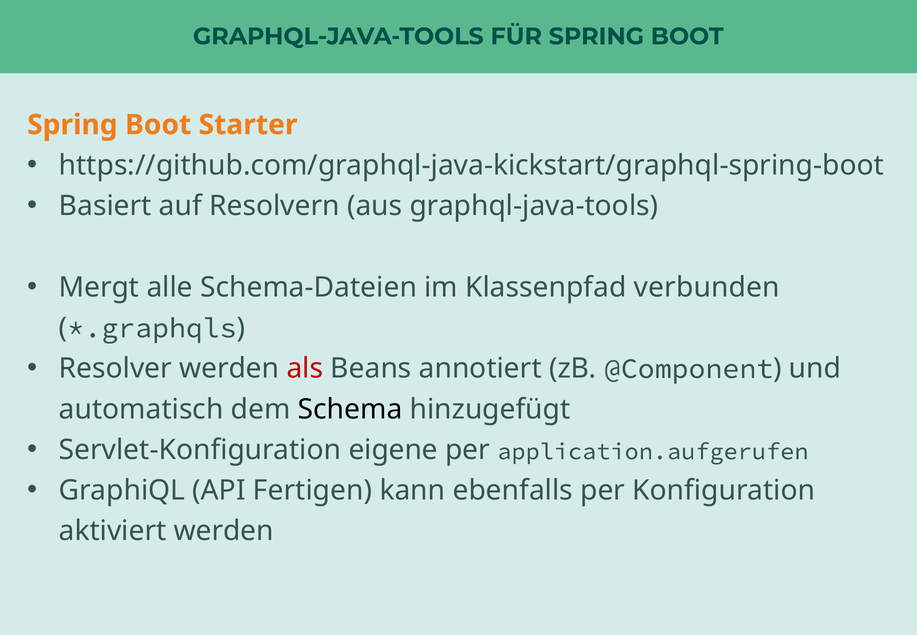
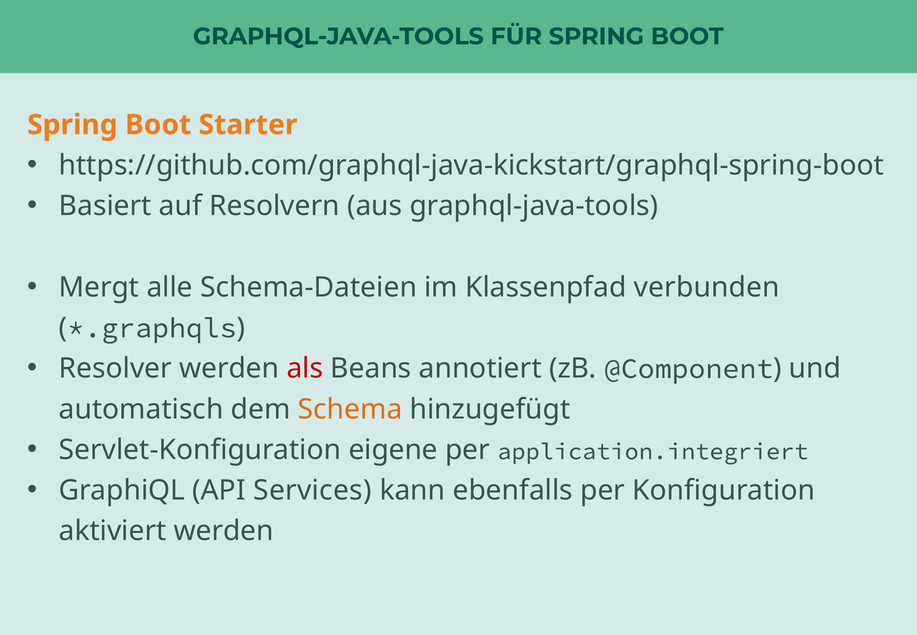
Schema colour: black -> orange
application.aufgerufen: application.aufgerufen -> application.integriert
Fertigen: Fertigen -> Services
